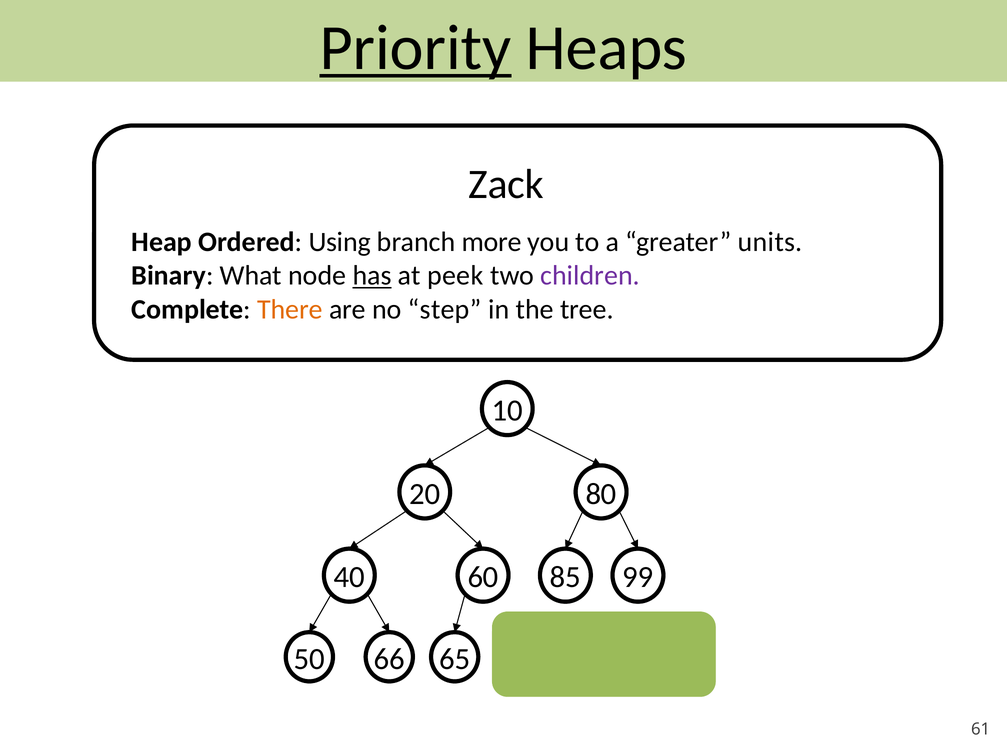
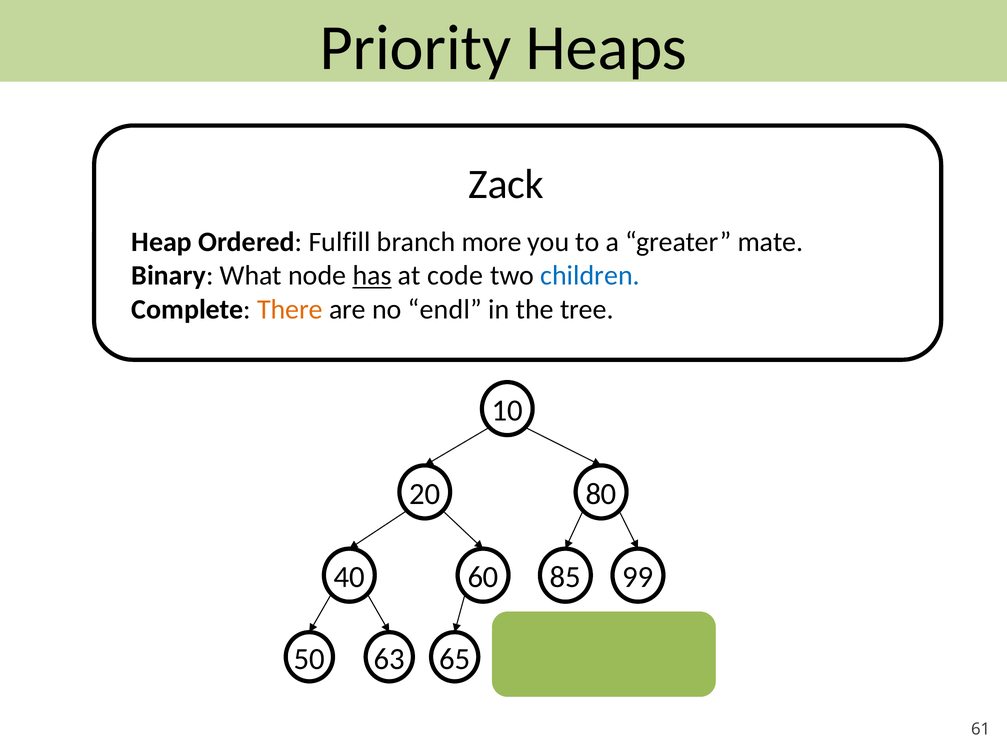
Priority underline: present -> none
Using: Using -> Fulfill
units: units -> mate
peek: peek -> code
children colour: purple -> blue
step: step -> endl
66: 66 -> 63
